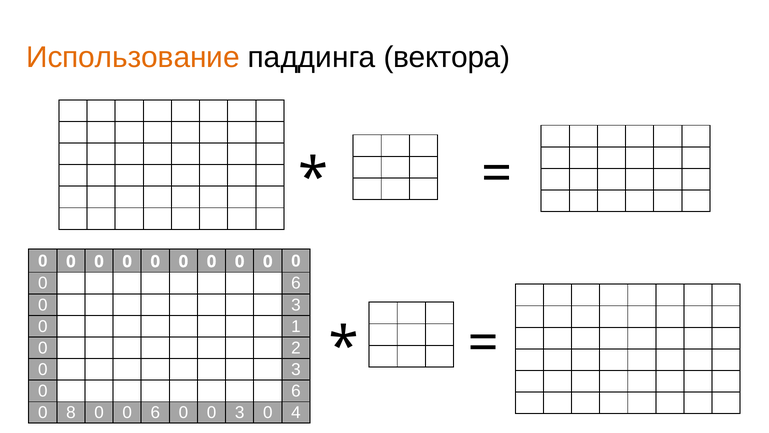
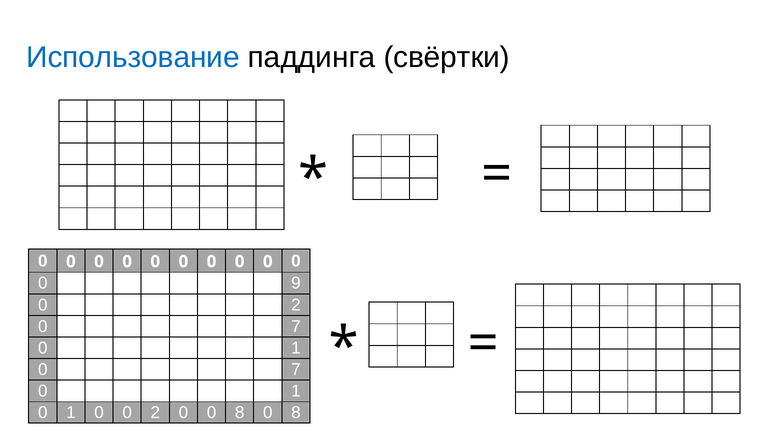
Использование colour: orange -> blue
вектора: вектора -> свёртки
6 at (296, 283): 6 -> 9
3 at (296, 305): 3 -> 2
1 at (296, 326): 1 -> 7
2 at (296, 348): 2 -> 1
3 at (296, 369): 3 -> 7
6 at (296, 391): 6 -> 1
8 at (71, 412): 8 -> 1
6 at (155, 412): 6 -> 2
0 0 3: 3 -> 8
4 at (296, 412): 4 -> 8
